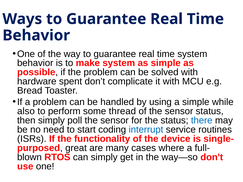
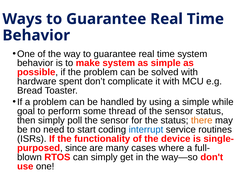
also: also -> goal
there colour: blue -> orange
great: great -> since
